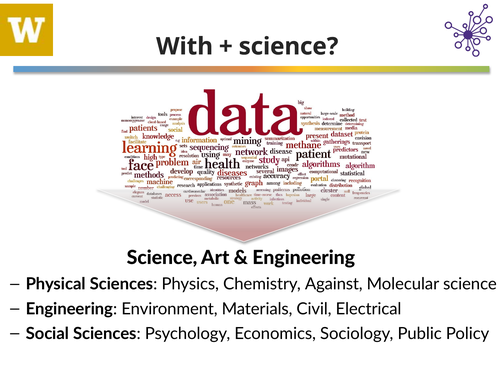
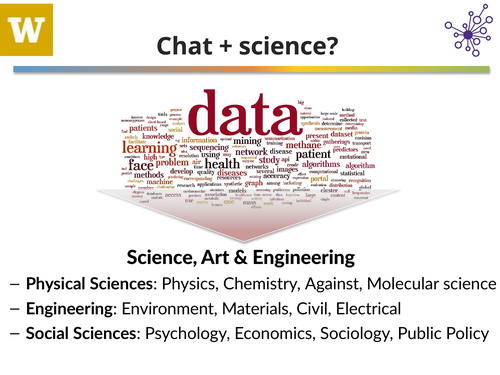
With: With -> Chat
